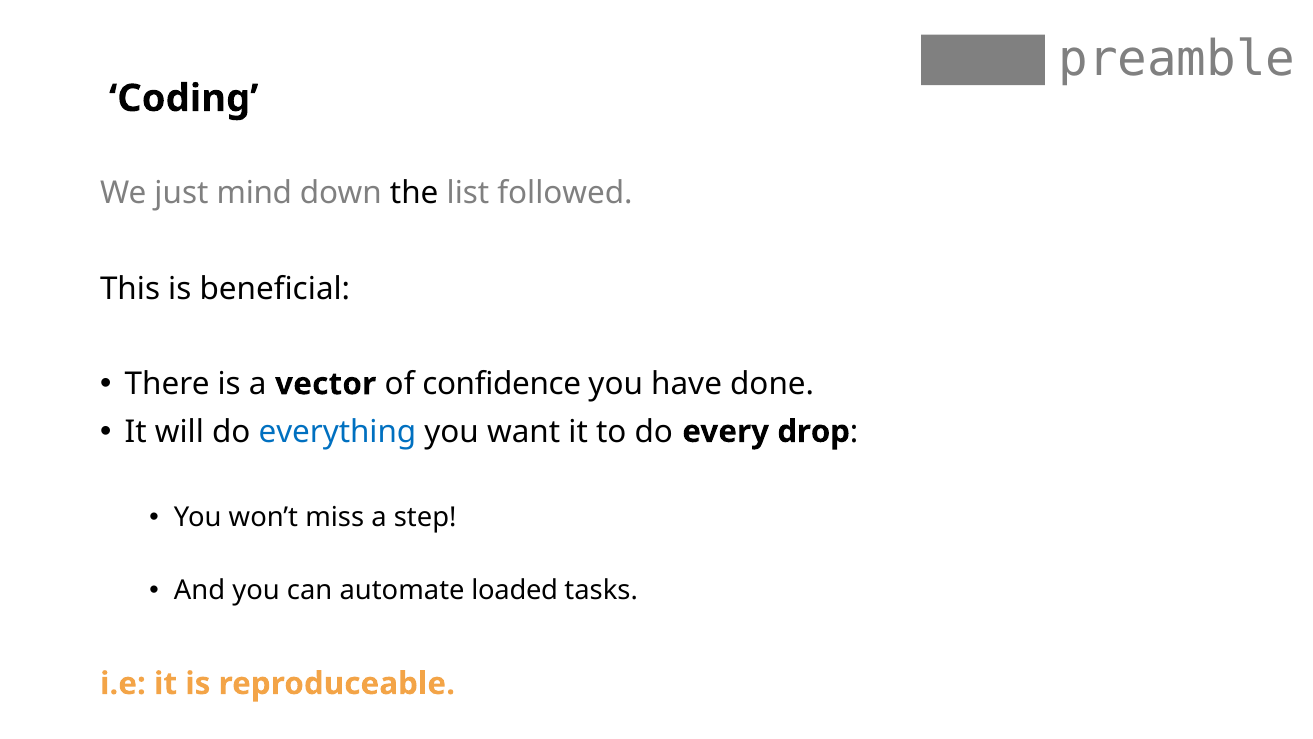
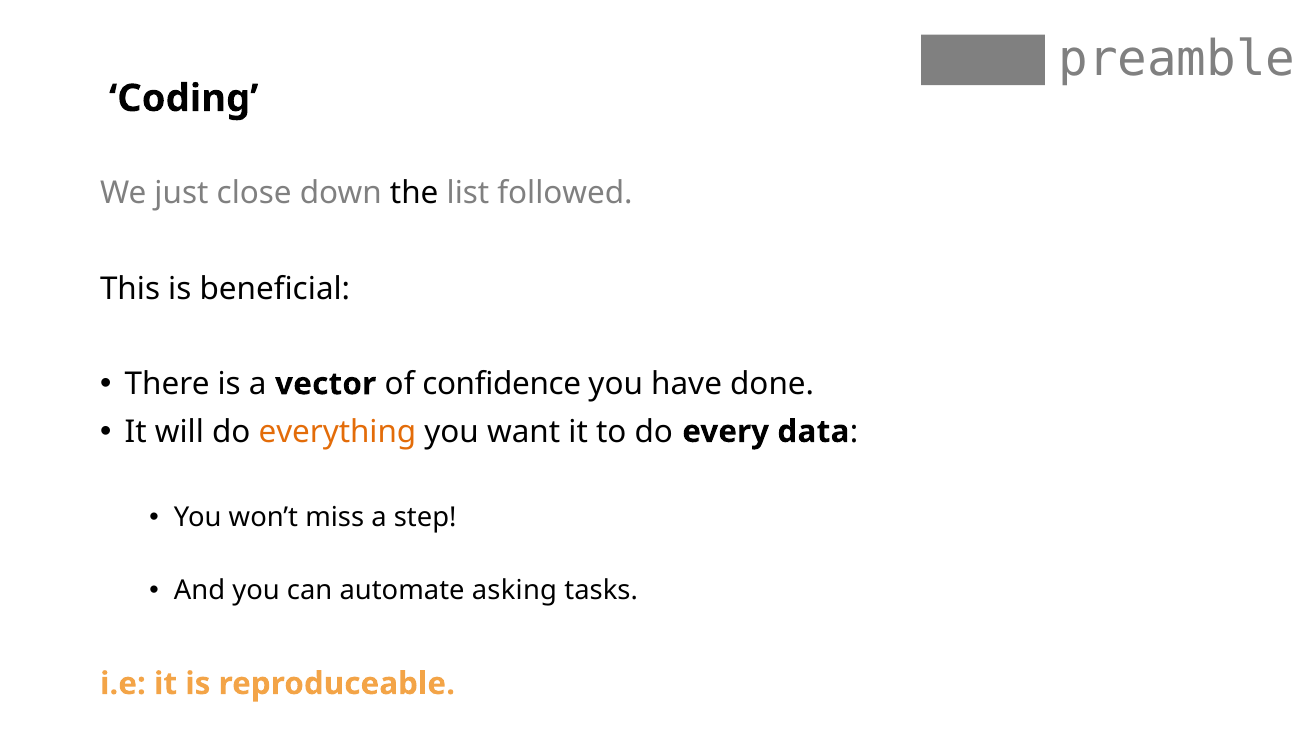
mind: mind -> close
everything colour: blue -> orange
drop: drop -> data
loaded: loaded -> asking
